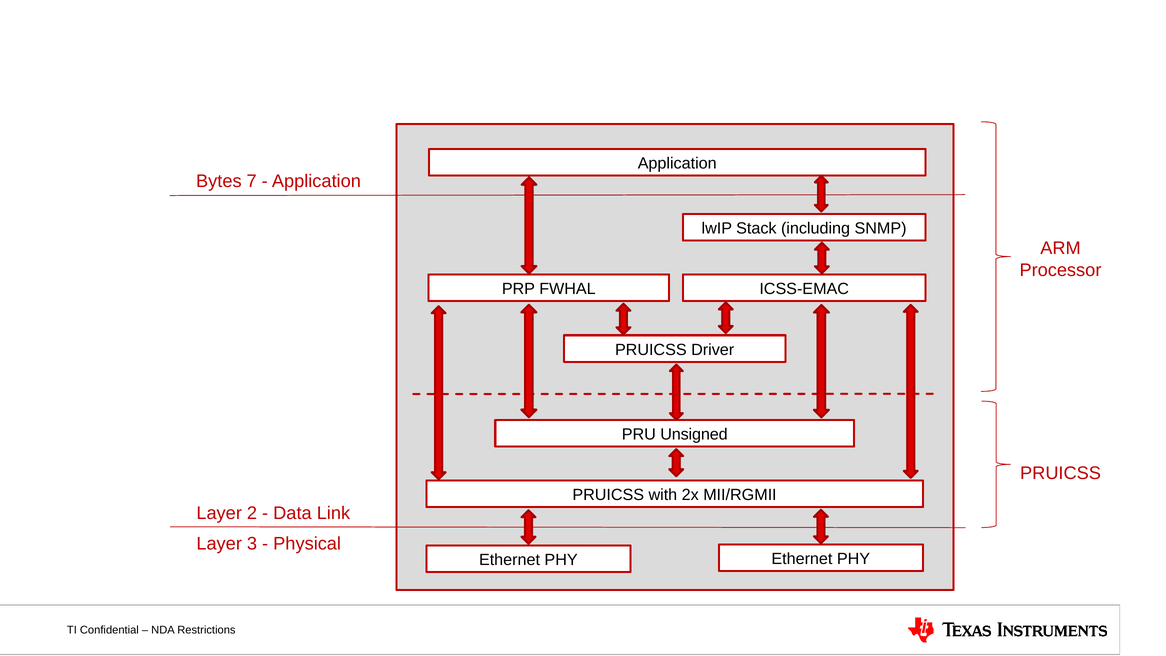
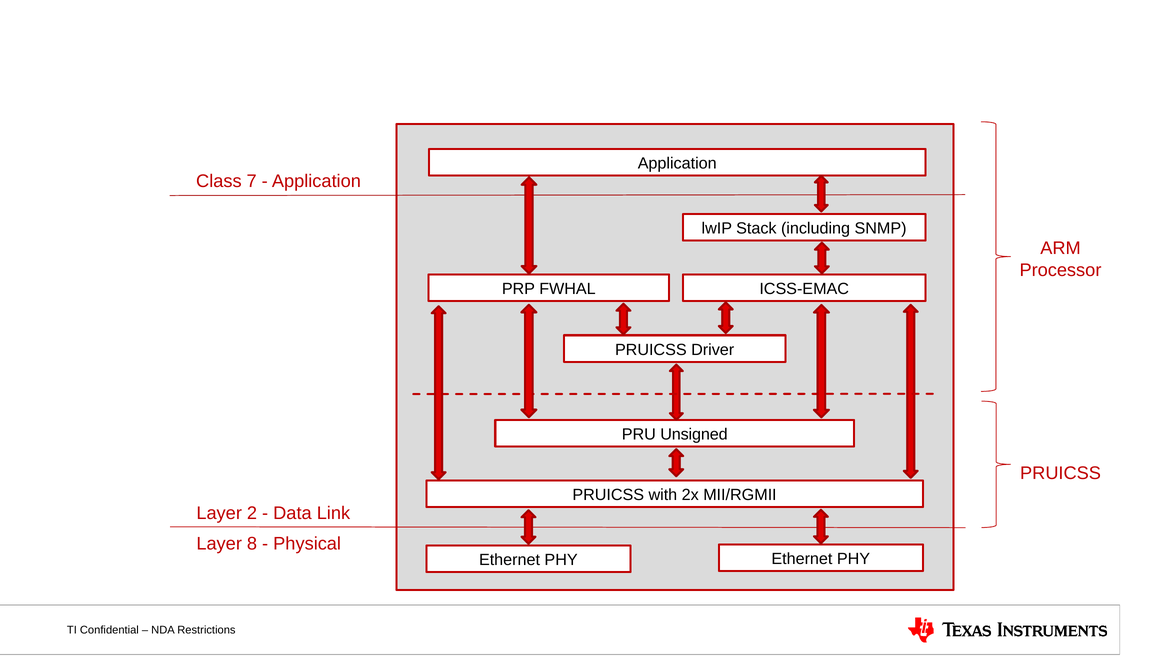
Bytes: Bytes -> Class
3: 3 -> 8
